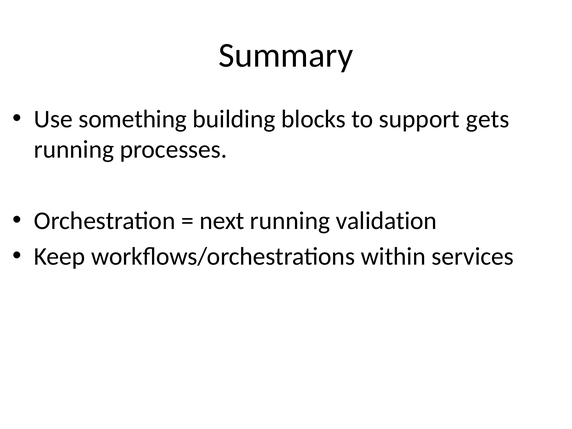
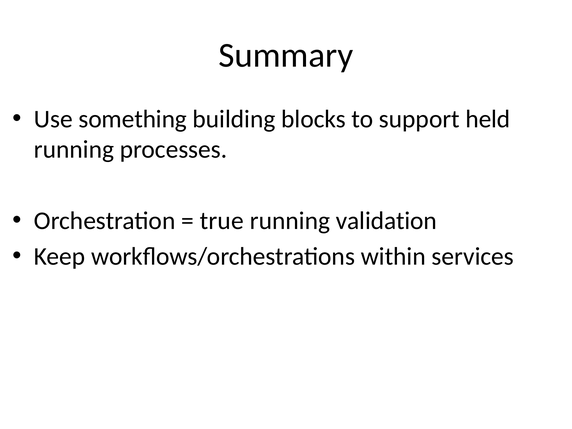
gets: gets -> held
next: next -> true
